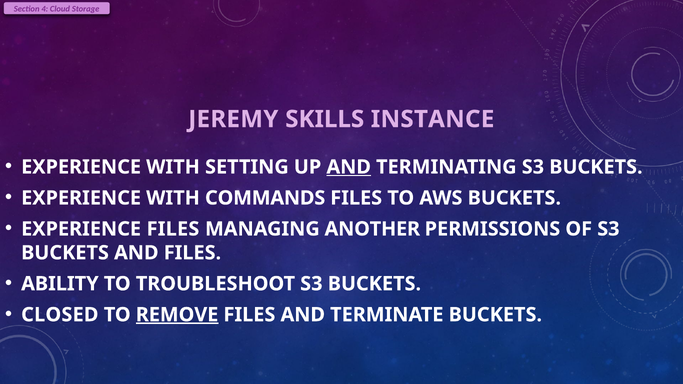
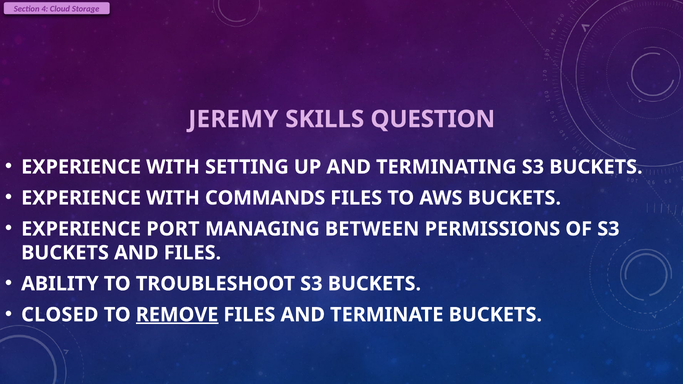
INSTANCE: INSTANCE -> QUESTION
AND at (349, 167) underline: present -> none
EXPERIENCE FILES: FILES -> PORT
ANOTHER: ANOTHER -> BETWEEN
